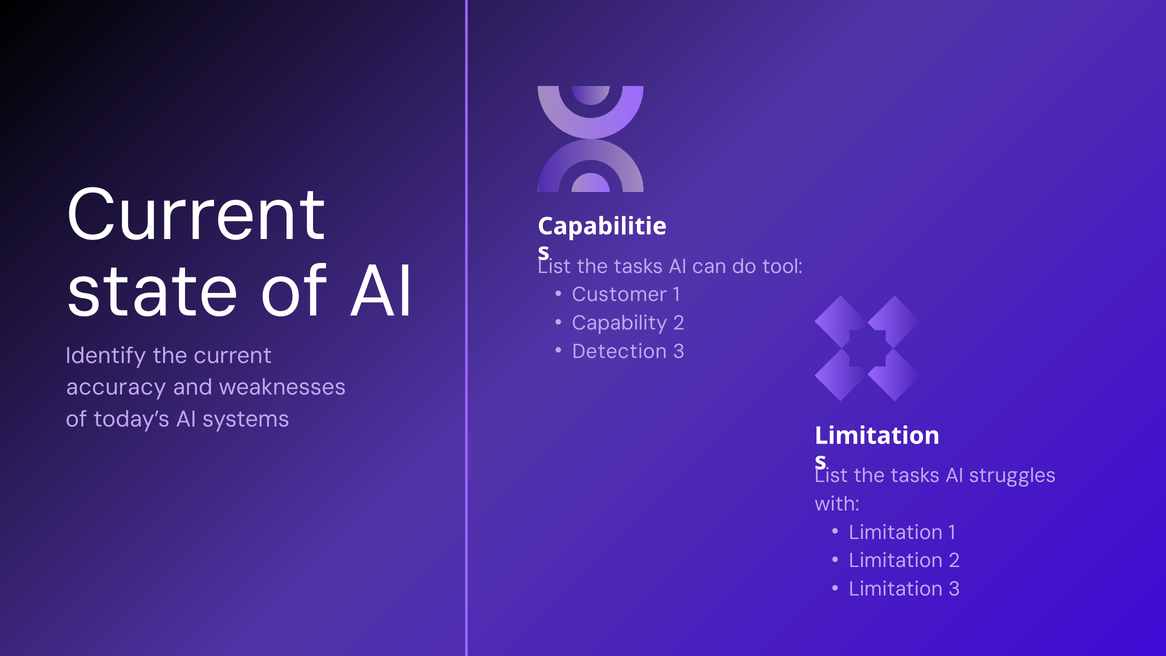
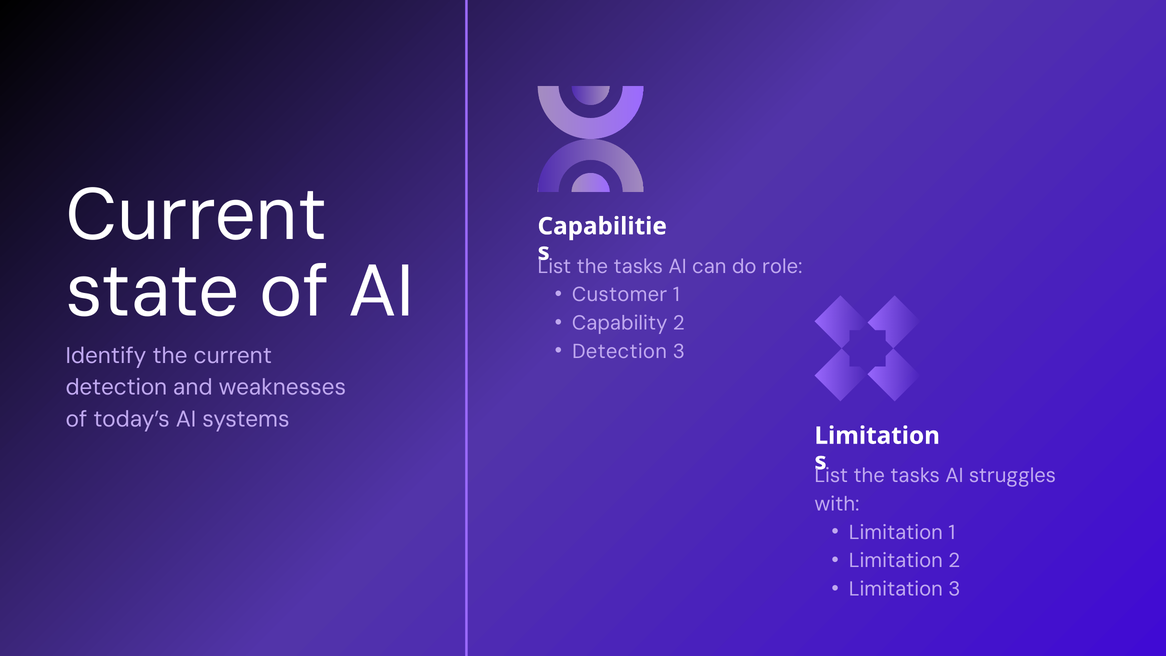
tool: tool -> role
accuracy at (116, 387): accuracy -> detection
